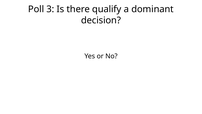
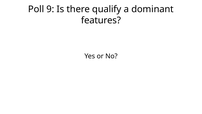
3: 3 -> 9
decision: decision -> features
